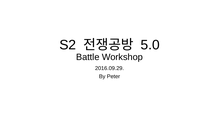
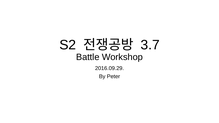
5.0: 5.0 -> 3.7
